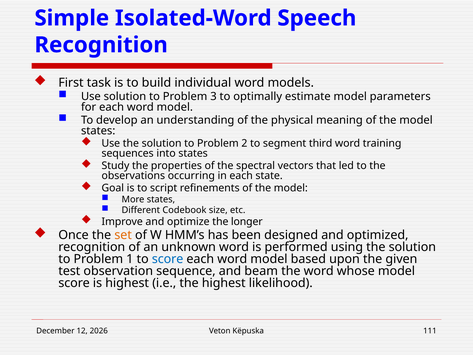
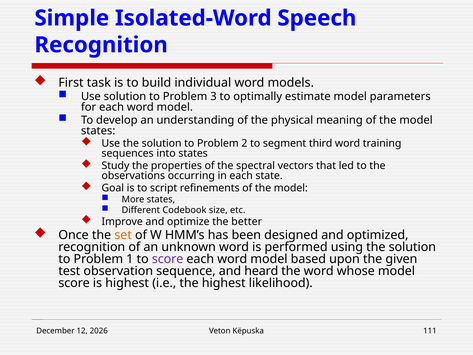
longer: longer -> better
score at (168, 259) colour: blue -> purple
beam: beam -> heard
